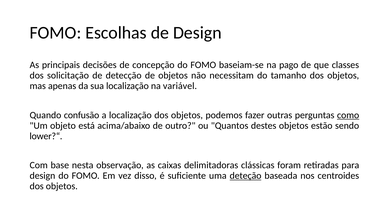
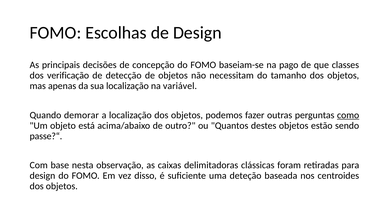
solicitação: solicitação -> verificação
confusão: confusão -> demorar
lower?“: lower?“ -> passe?“
deteção underline: present -> none
